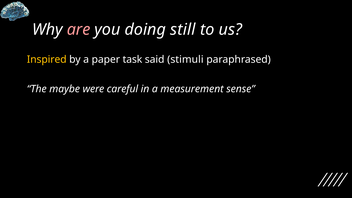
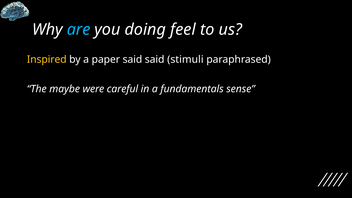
are colour: pink -> light blue
still: still -> feel
paper task: task -> said
measurement: measurement -> fundamentals
